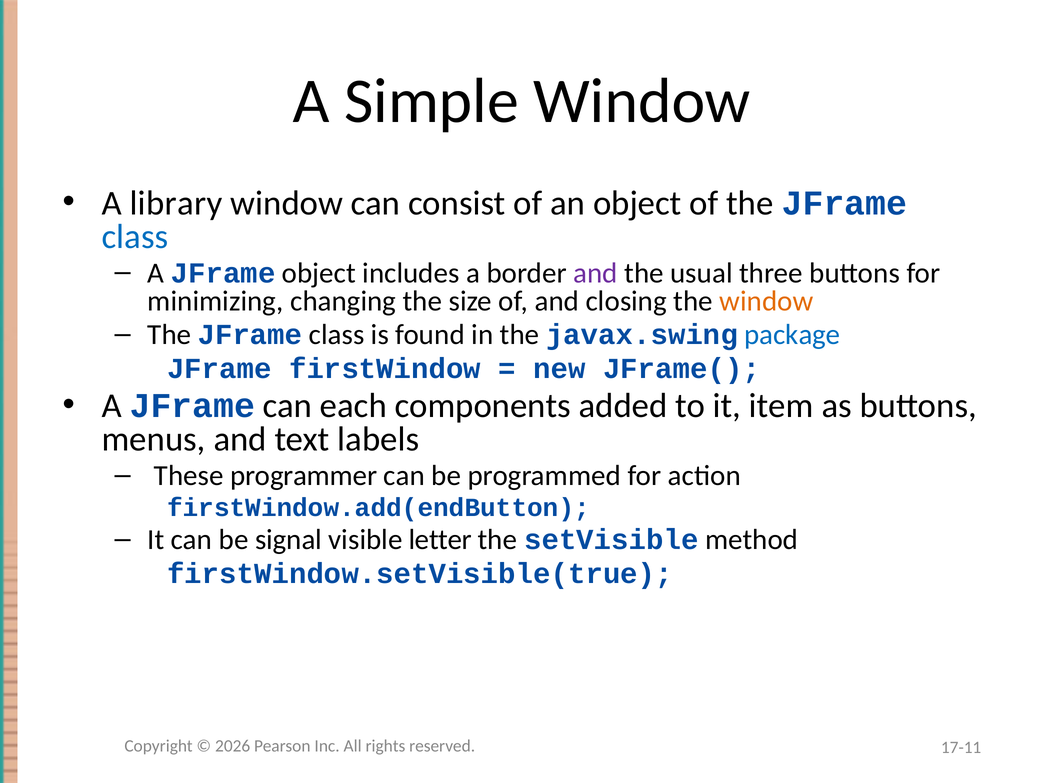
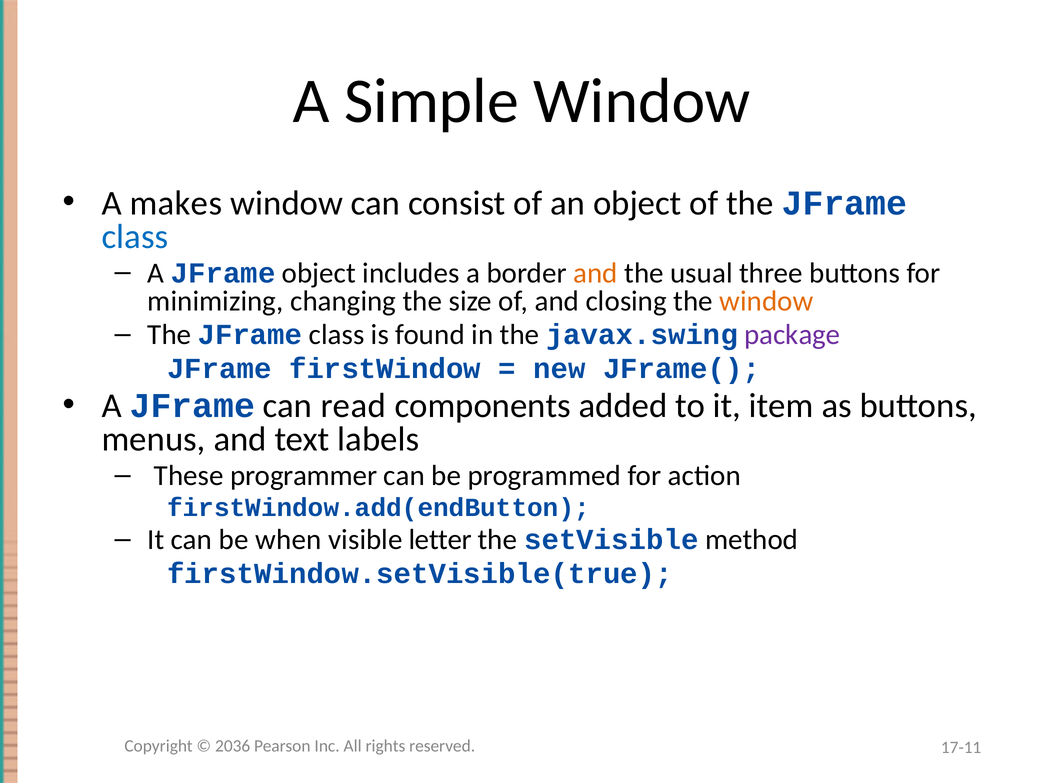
library: library -> makes
and at (595, 273) colour: purple -> orange
package colour: blue -> purple
each: each -> read
signal: signal -> when
2026: 2026 -> 2036
